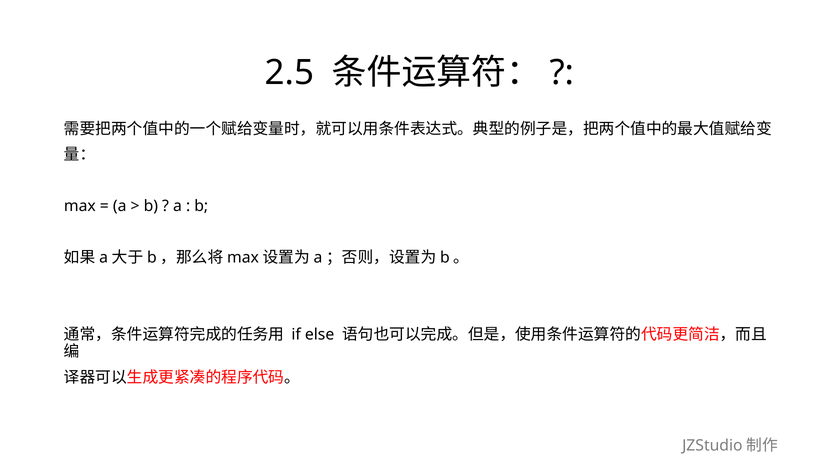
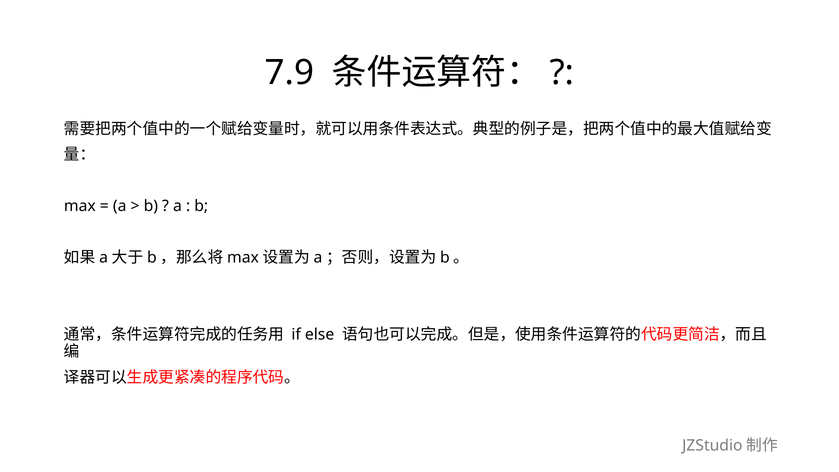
2.5: 2.5 -> 7.9
